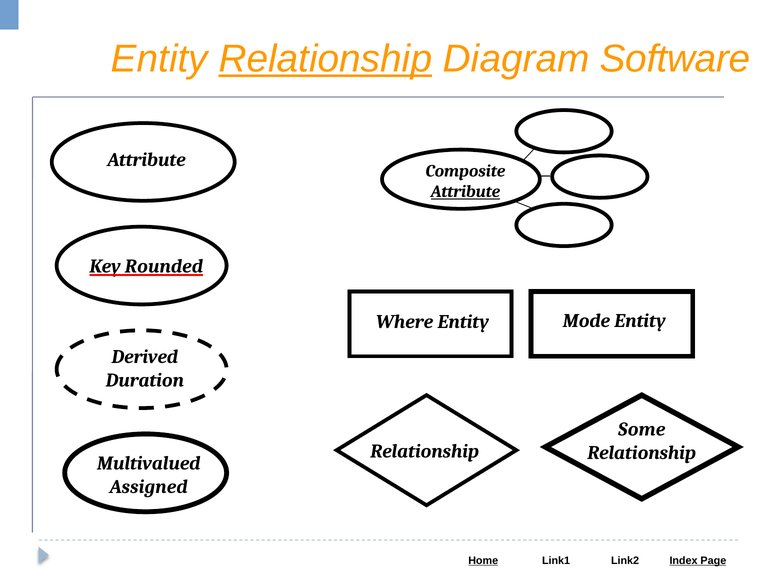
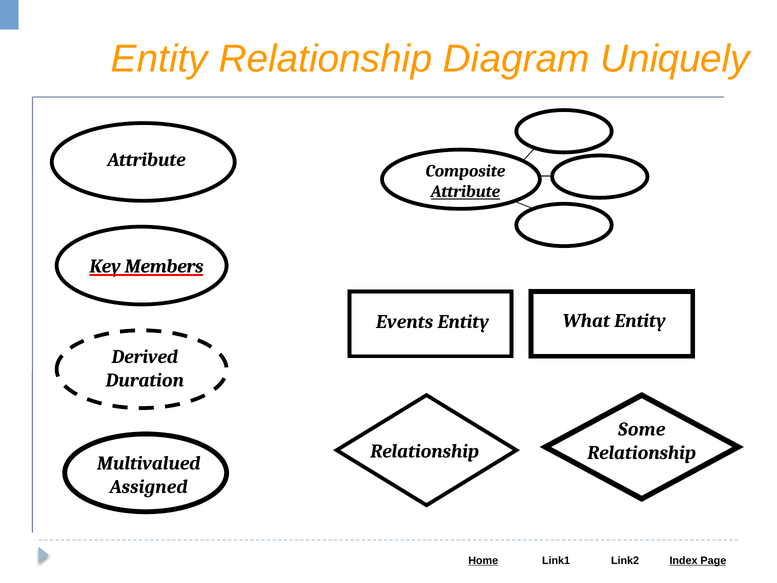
Relationship at (325, 59) underline: present -> none
Software: Software -> Uniquely
Rounded: Rounded -> Members
Mode: Mode -> What
Where: Where -> Events
